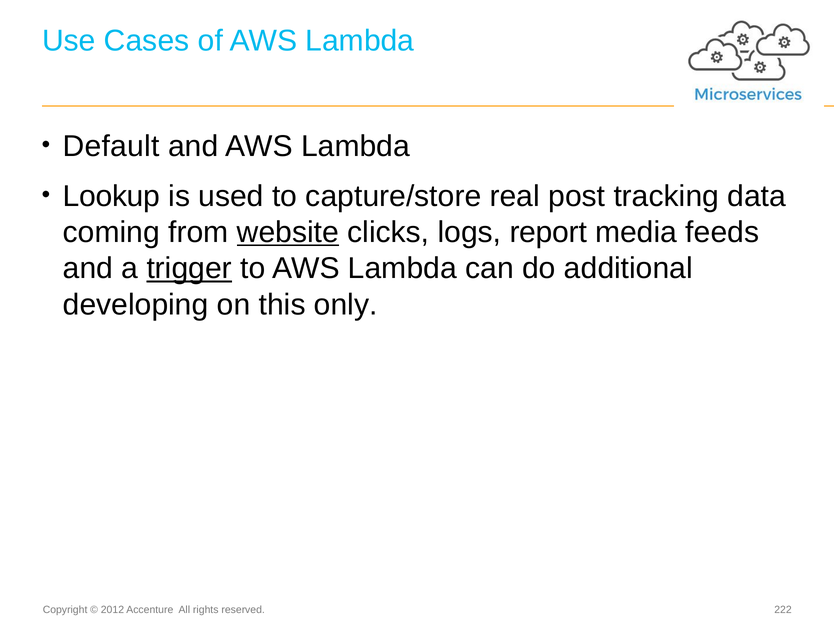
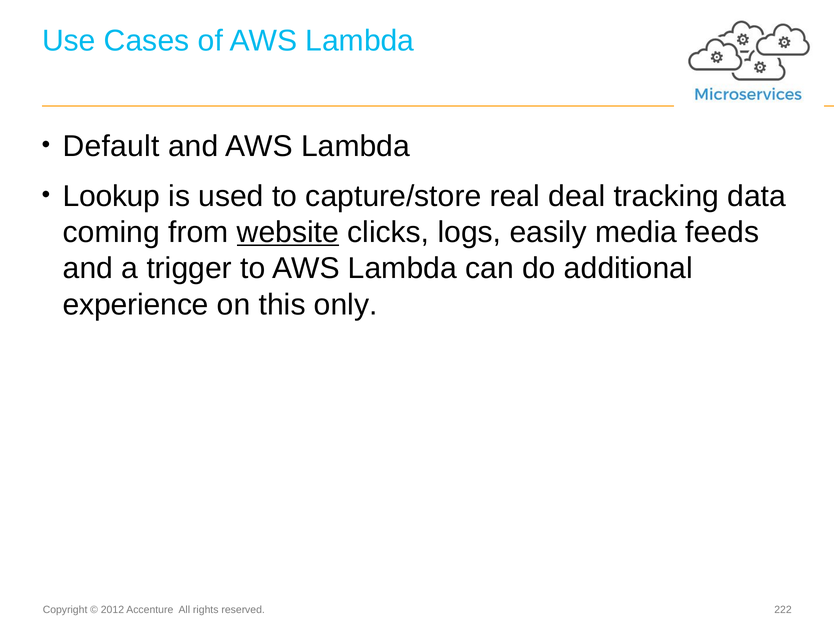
post: post -> deal
report: report -> easily
trigger underline: present -> none
developing: developing -> experience
